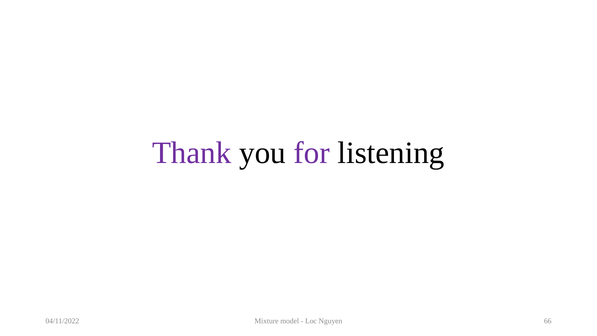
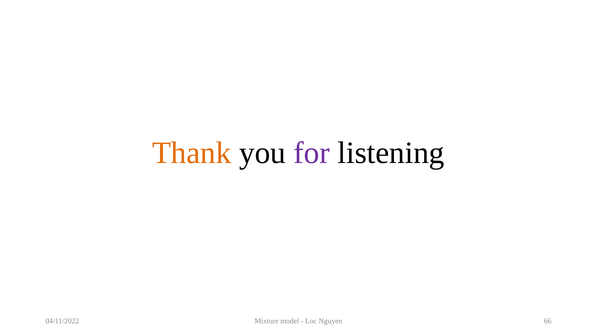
Thank colour: purple -> orange
